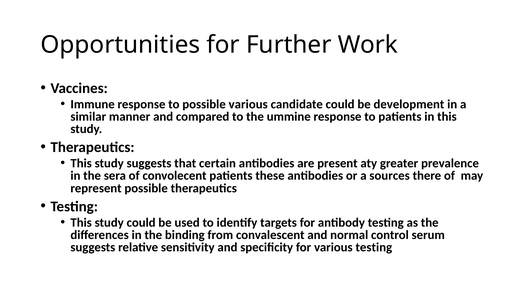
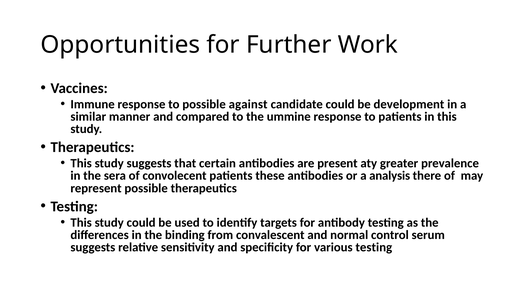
possible various: various -> against
sources: sources -> analysis
